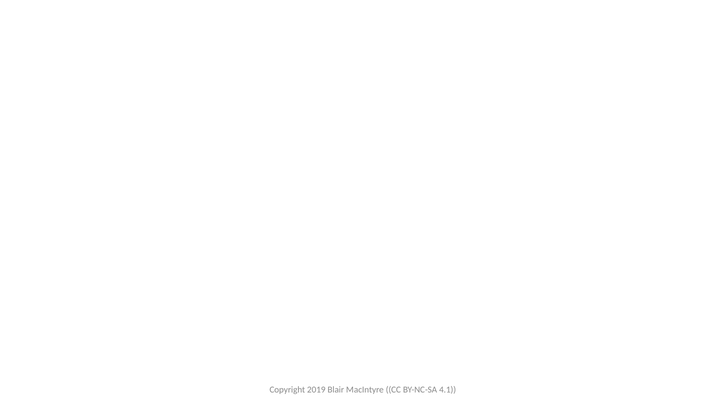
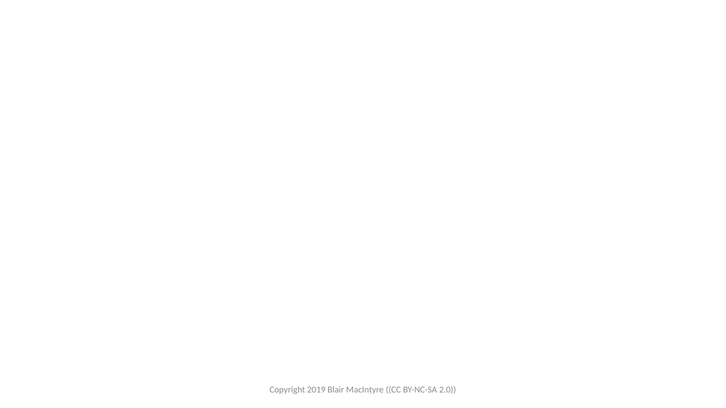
4.1: 4.1 -> 2.0
